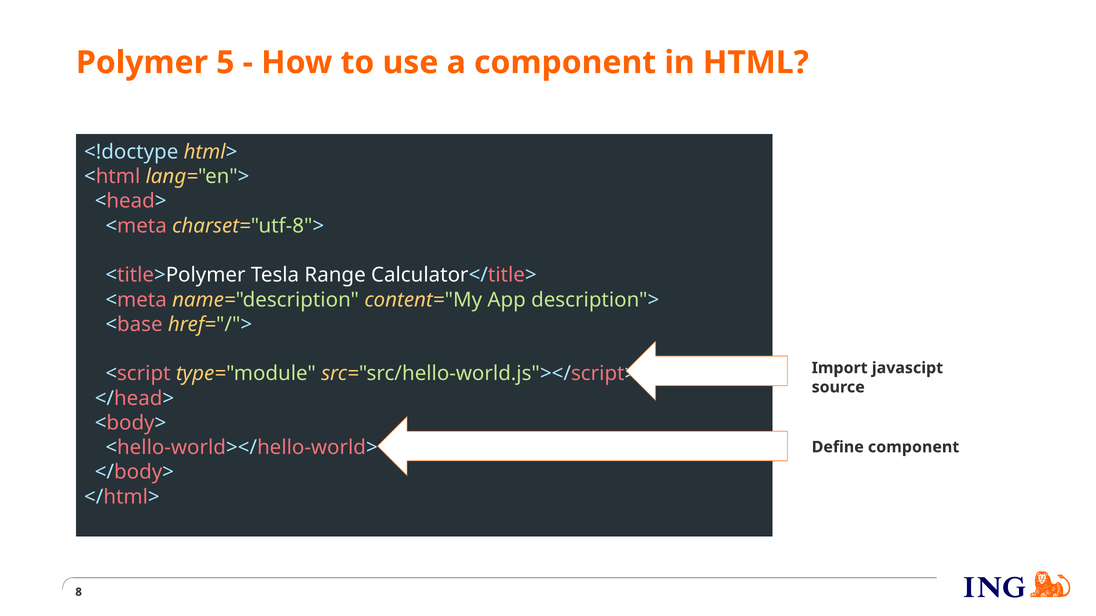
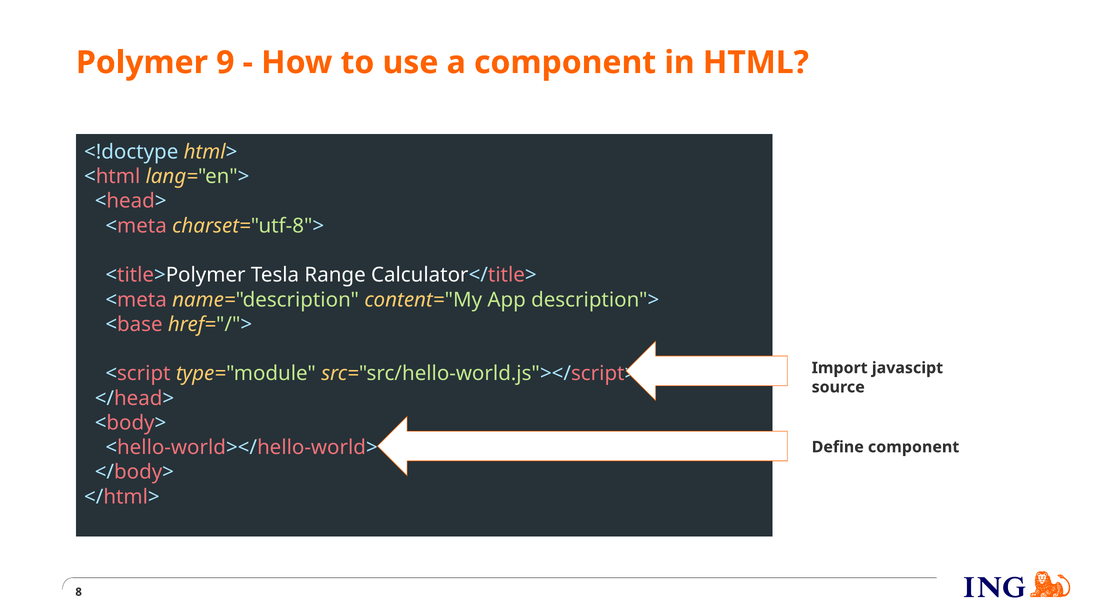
5: 5 -> 9
